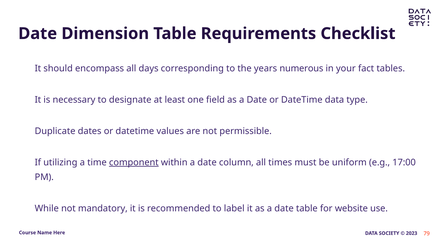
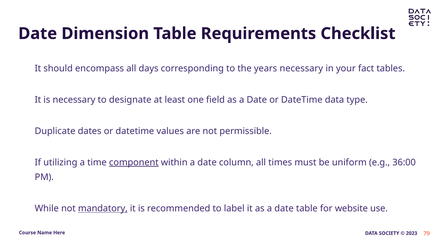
years numerous: numerous -> necessary
17:00: 17:00 -> 36:00
mandatory underline: none -> present
